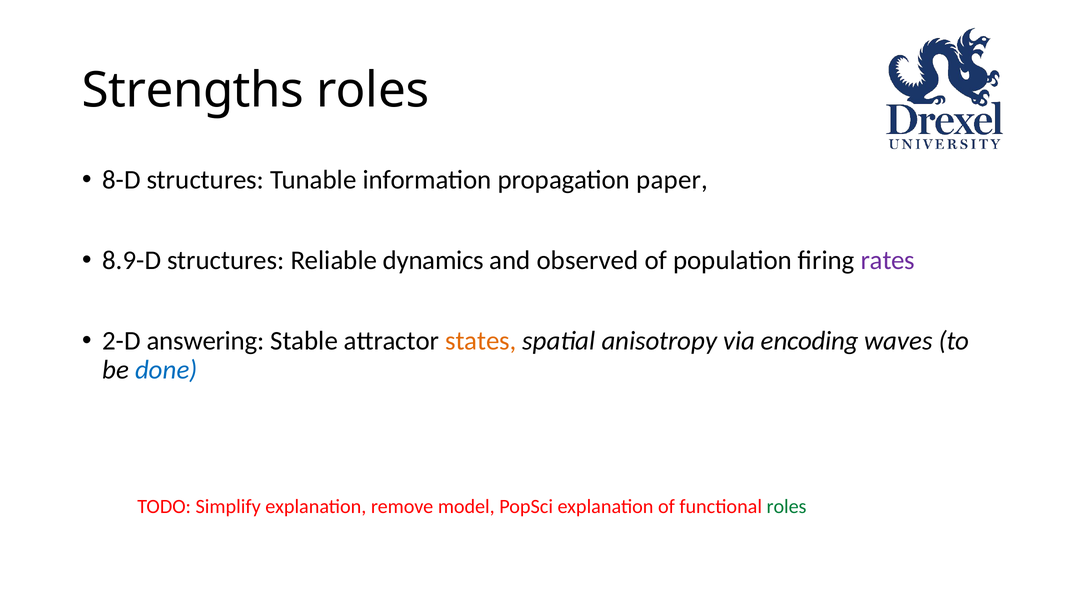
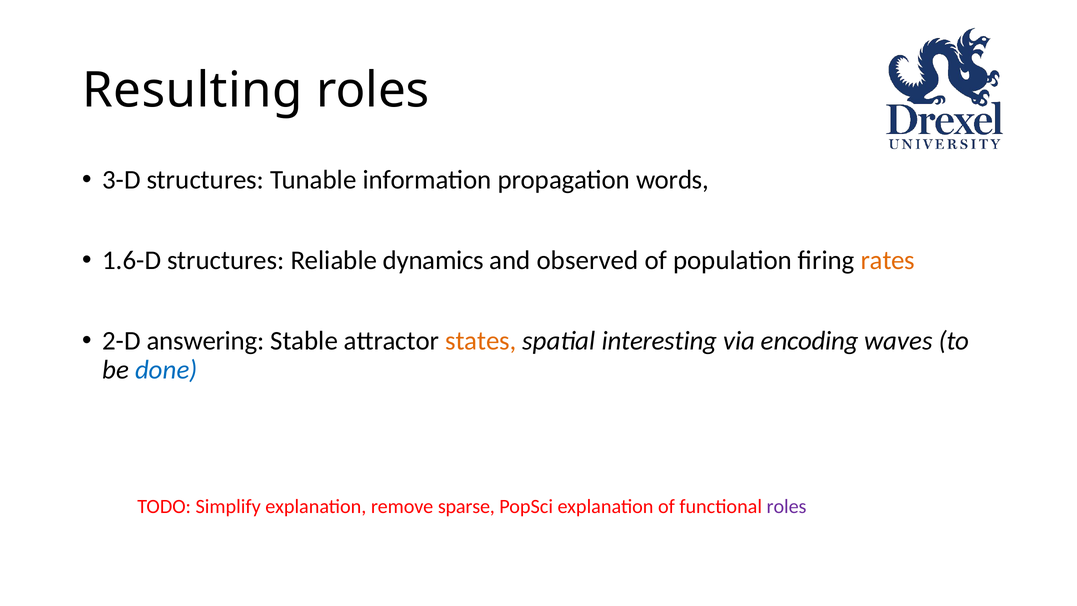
Strengths: Strengths -> Resulting
8-D: 8-D -> 3-D
paper: paper -> words
8.9-D: 8.9-D -> 1.6-D
rates colour: purple -> orange
anisotropy: anisotropy -> interesting
model: model -> sparse
roles at (787, 507) colour: green -> purple
